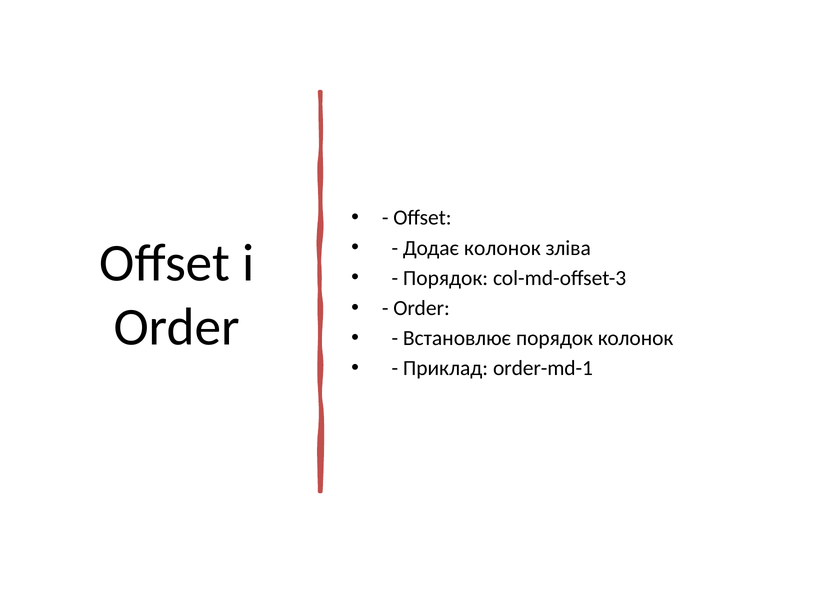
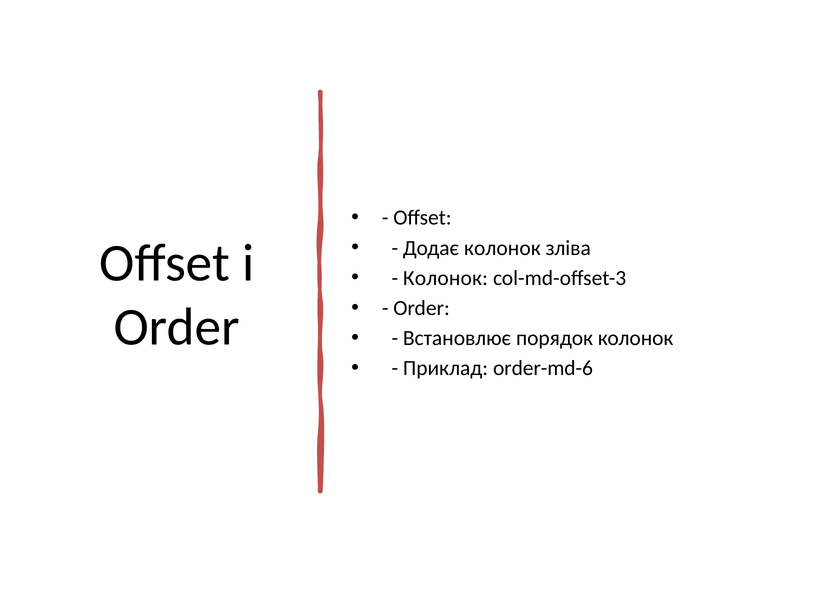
Порядок at (446, 278): Порядок -> Колонок
order-md-1: order-md-1 -> order-md-6
